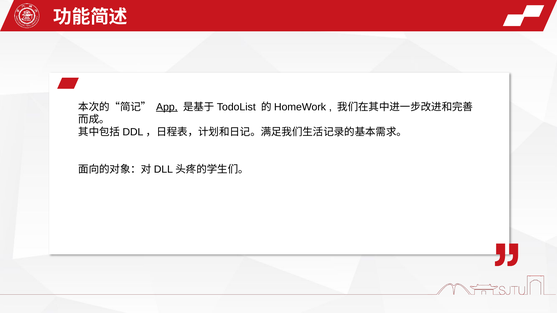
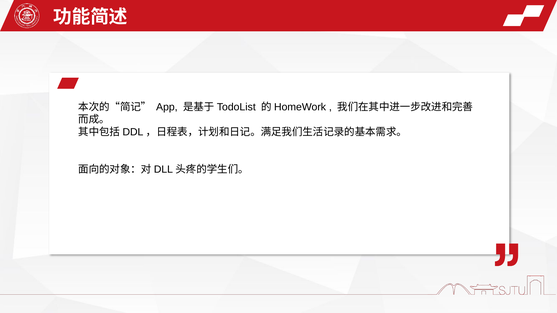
App underline: present -> none
